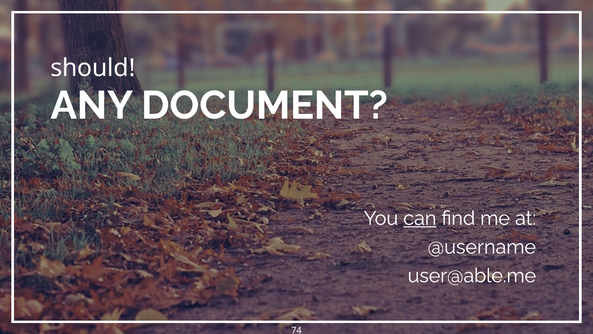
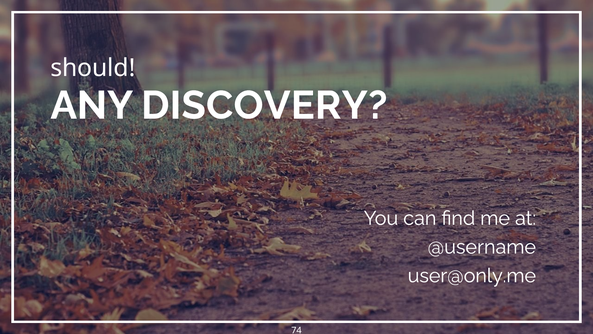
DOCUMENT: DOCUMENT -> DISCOVERY
can underline: present -> none
user@able.me: user@able.me -> user@only.me
